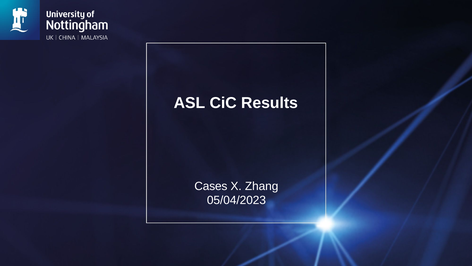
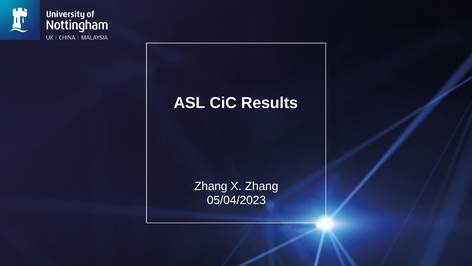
Cases at (211, 186): Cases -> Zhang
